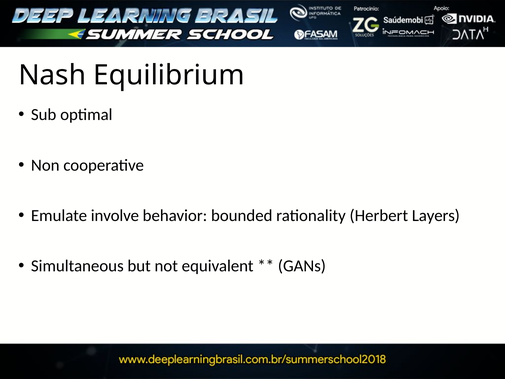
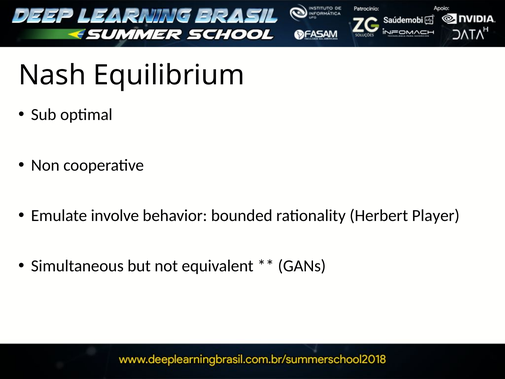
Layers: Layers -> Player
